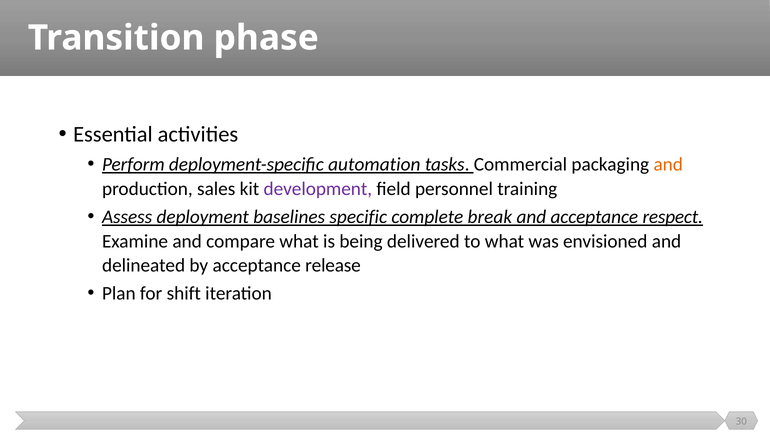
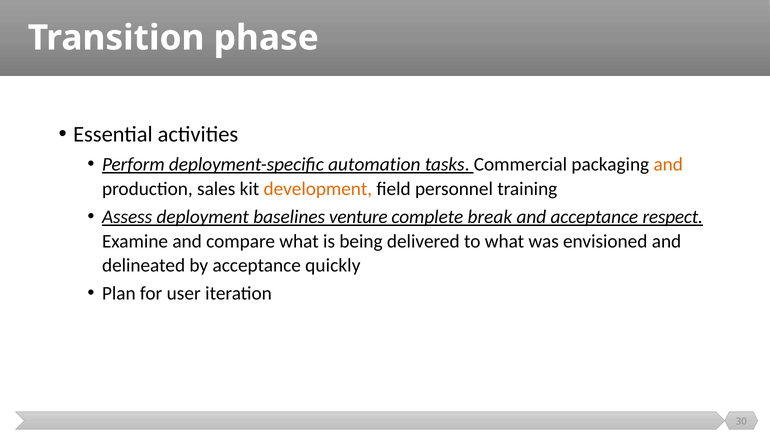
development colour: purple -> orange
specific: specific -> venture
release: release -> quickly
shift: shift -> user
